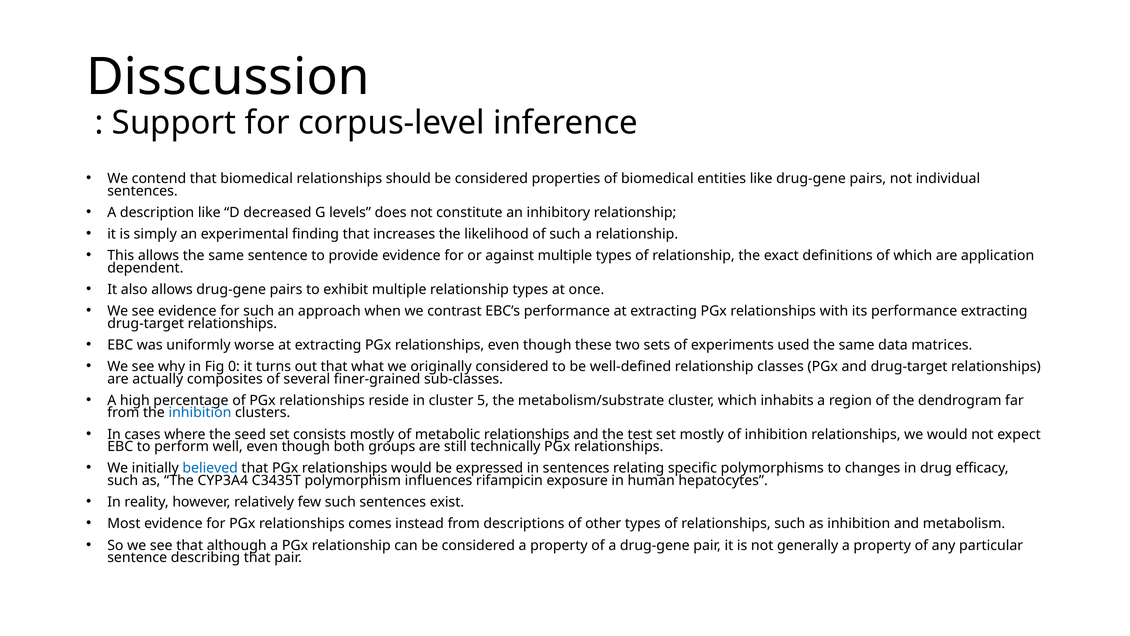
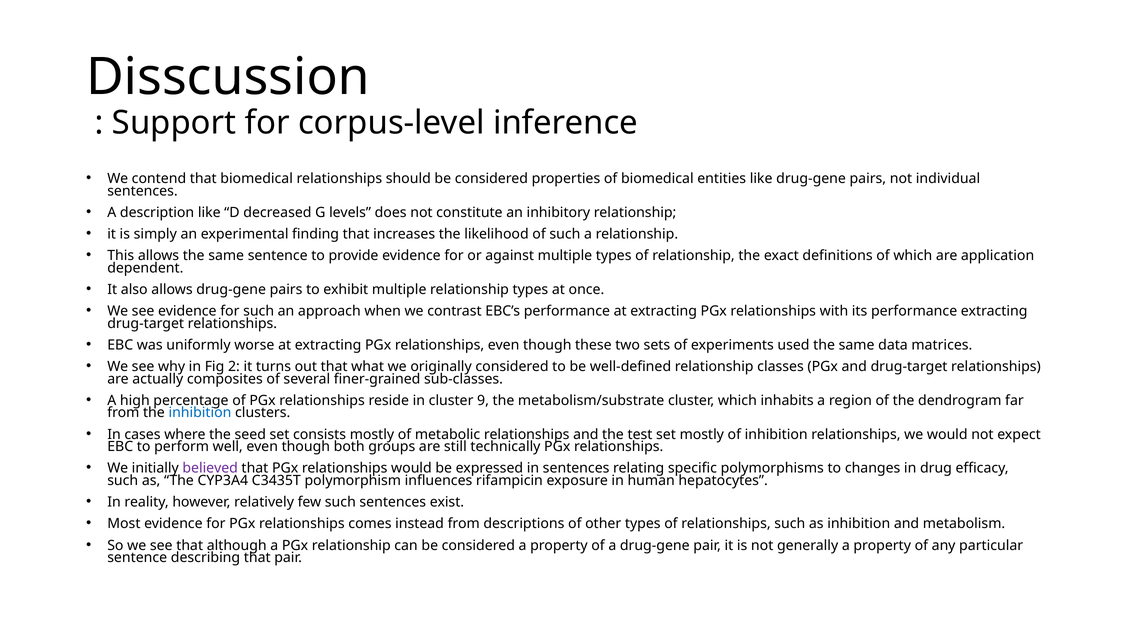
0: 0 -> 2
5: 5 -> 9
believed colour: blue -> purple
